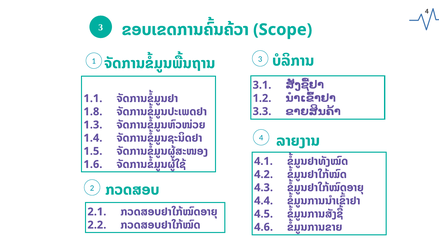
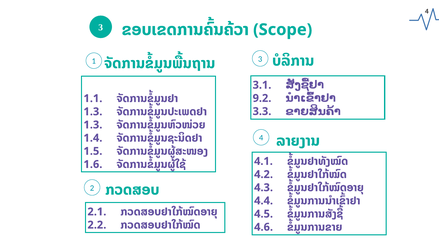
1.2: 1.2 -> 9.2
1.8 at (93, 112): 1.8 -> 1.3
